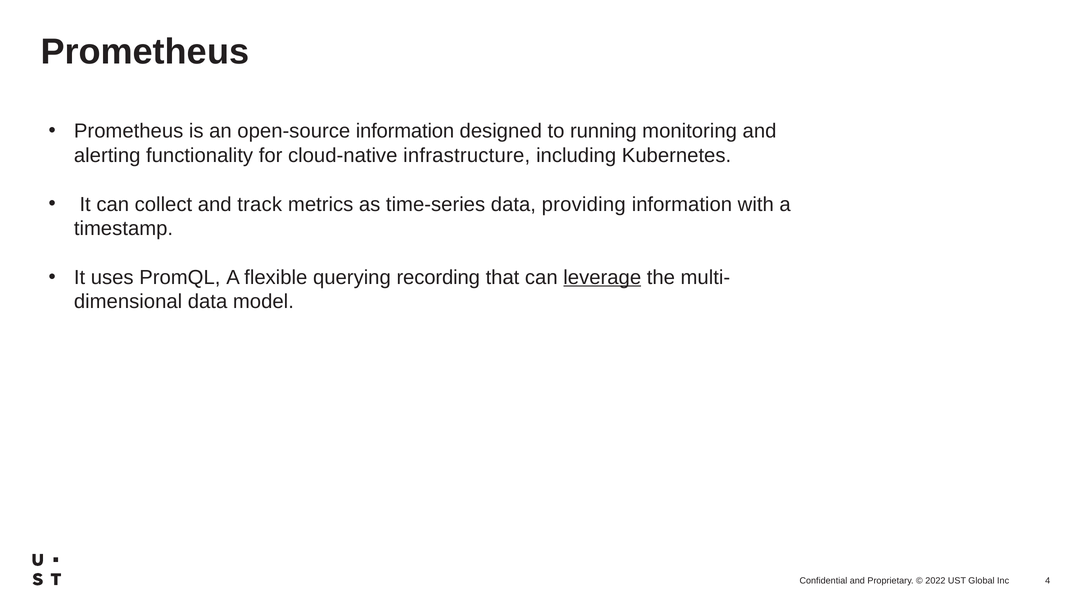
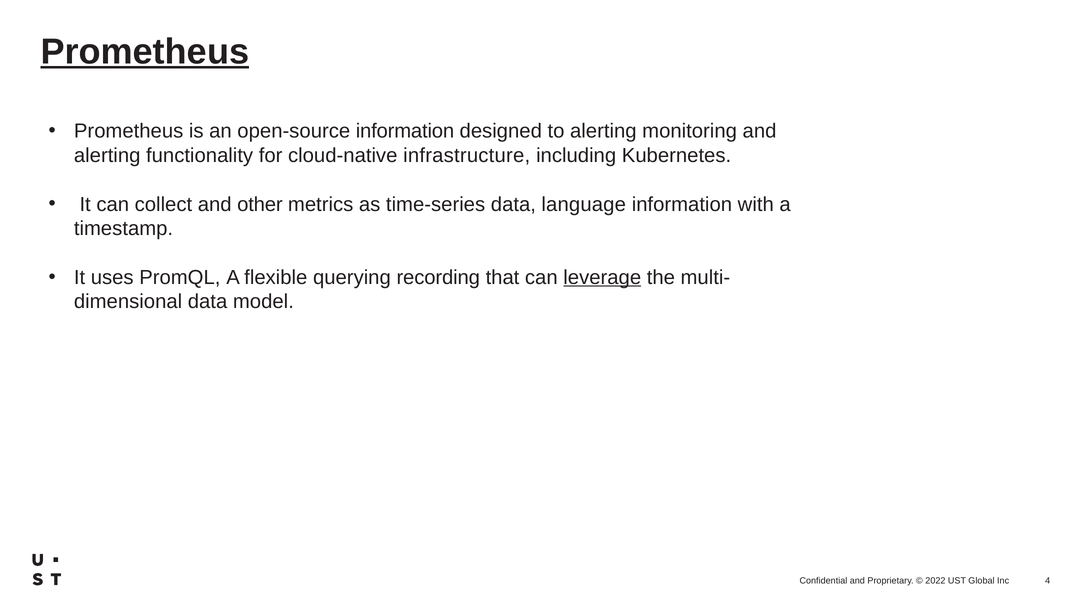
Prometheus at (145, 52) underline: none -> present
to running: running -> alerting
track: track -> other
providing: providing -> language
